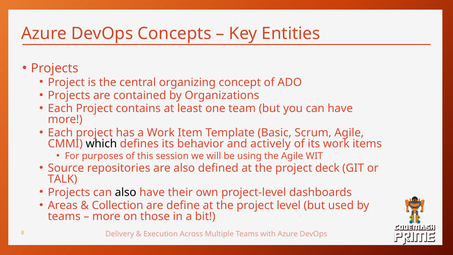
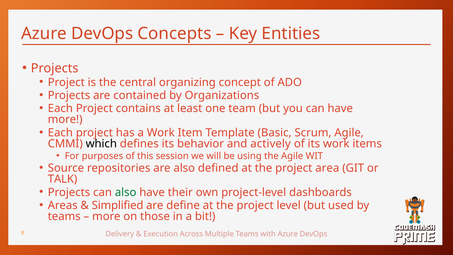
deck: deck -> area
also at (126, 192) colour: black -> green
Collection: Collection -> Simplified
